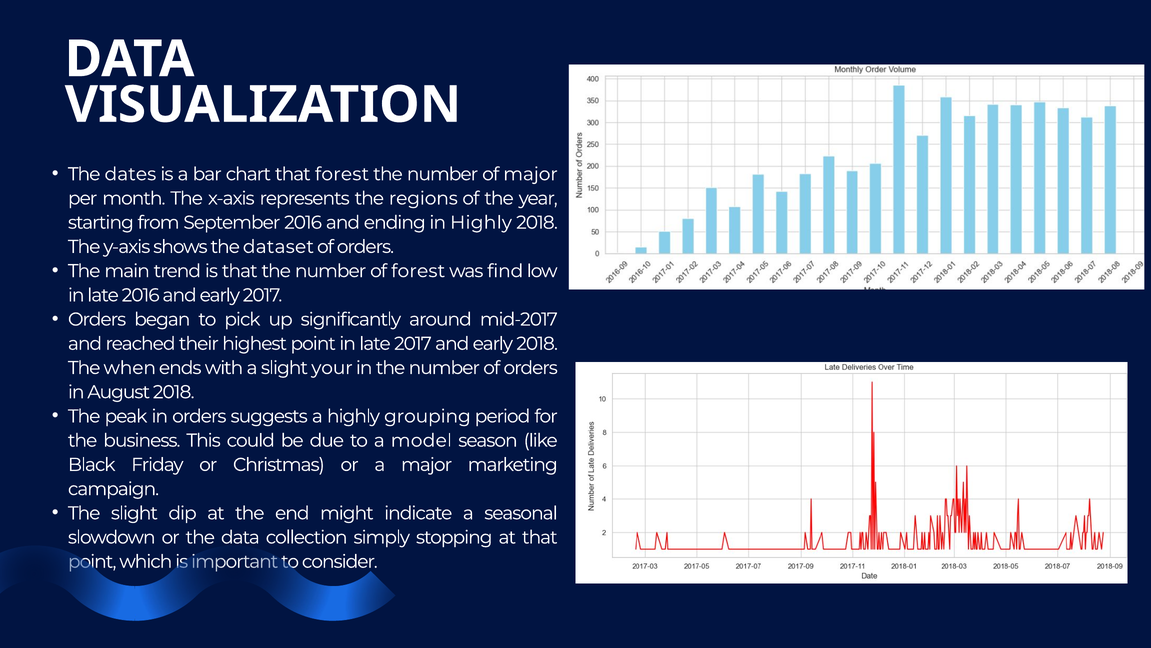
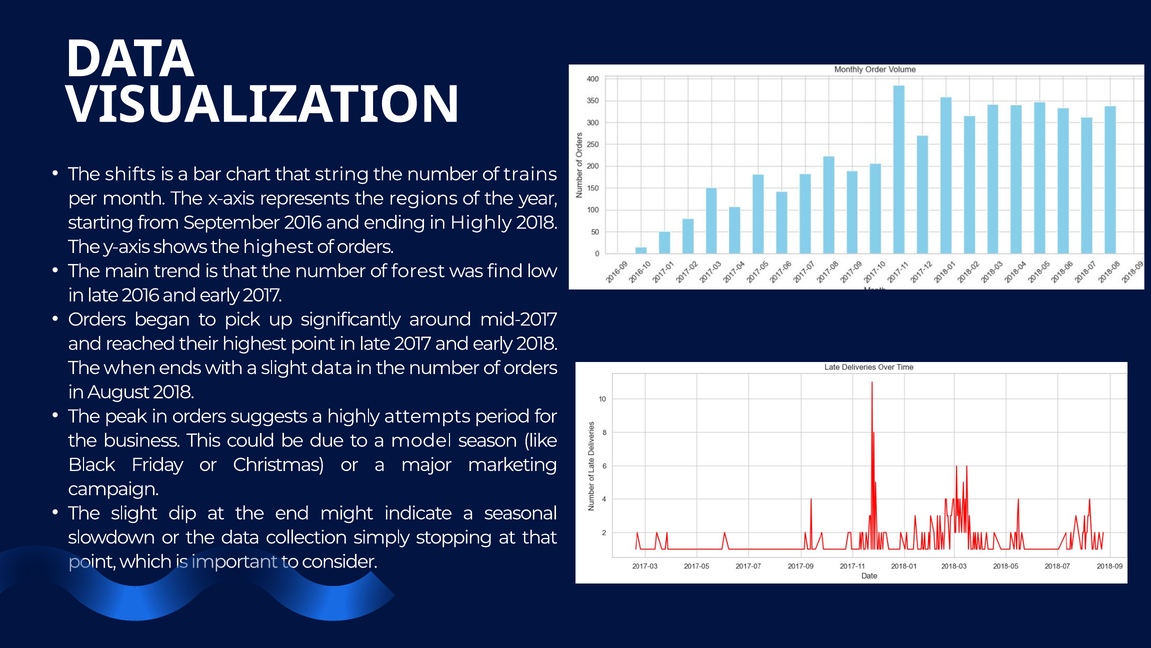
dates: dates -> shifts
that forest: forest -> string
of major: major -> trains
the dataset: dataset -> highest
slight your: your -> data
grouping: grouping -> attempts
